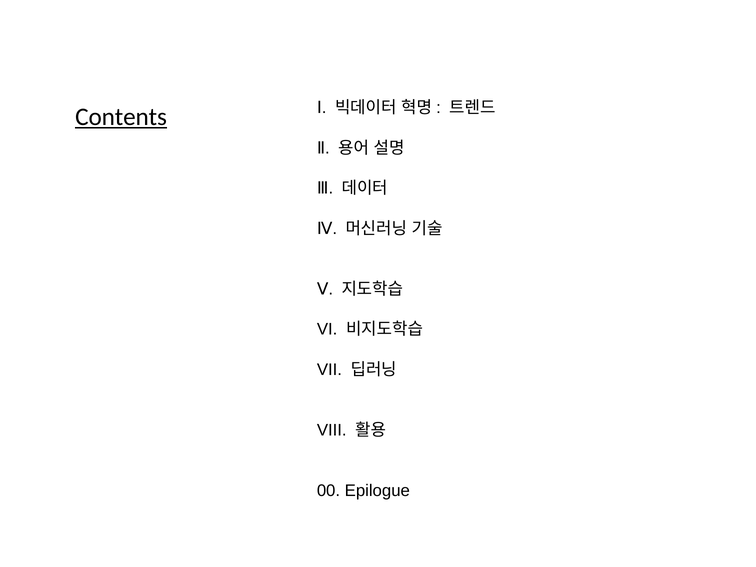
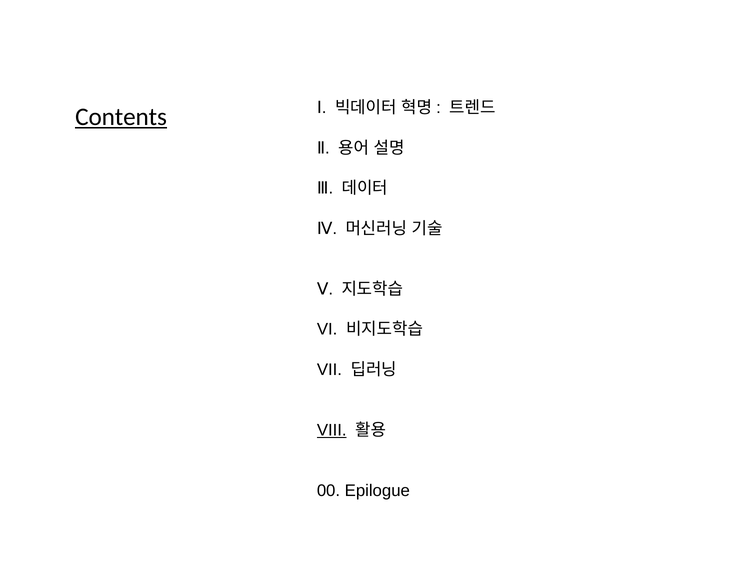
VIII underline: none -> present
